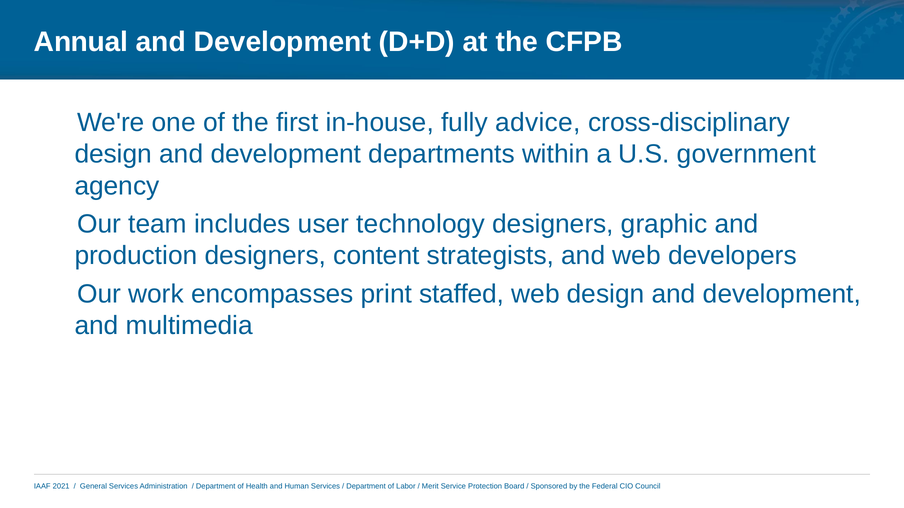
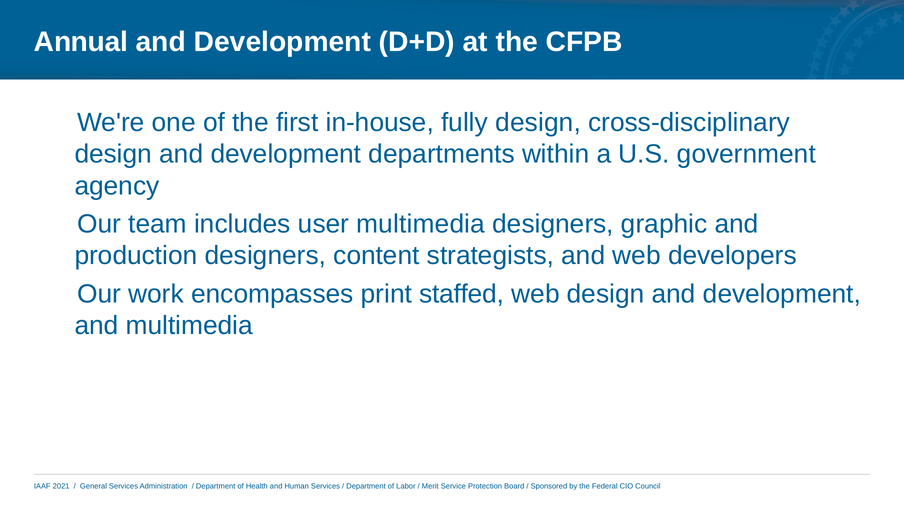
fully advice: advice -> design
user technology: technology -> multimedia
